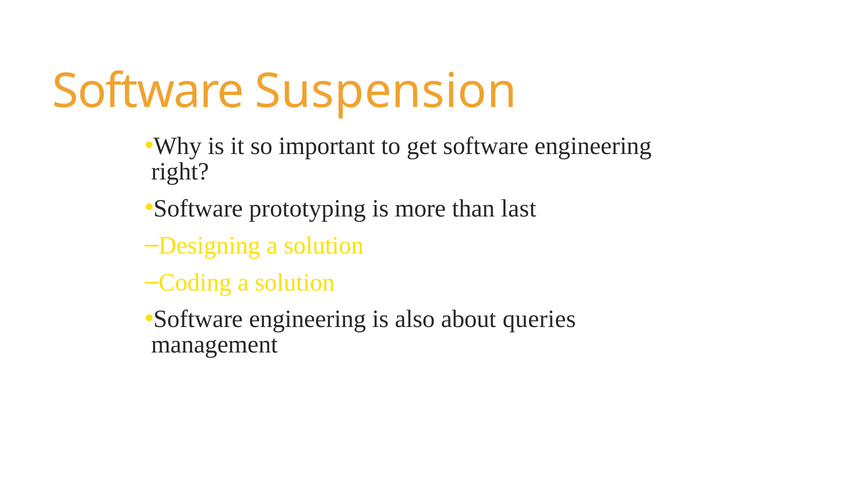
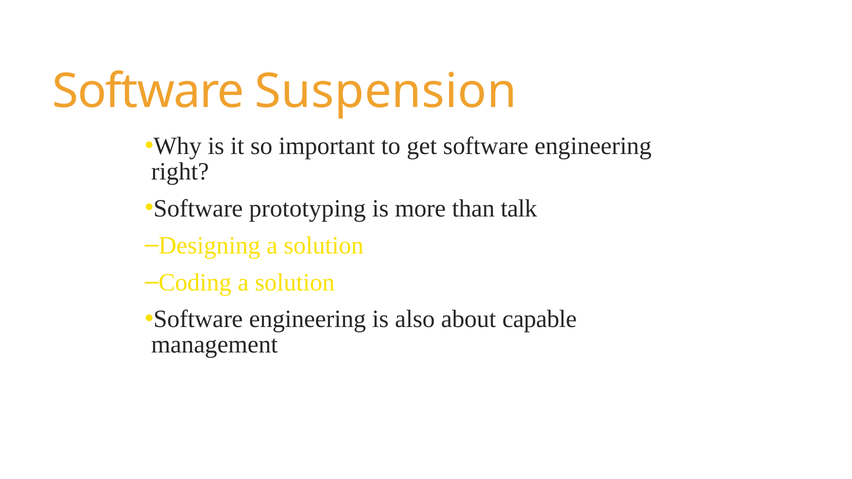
last: last -> talk
queries: queries -> capable
